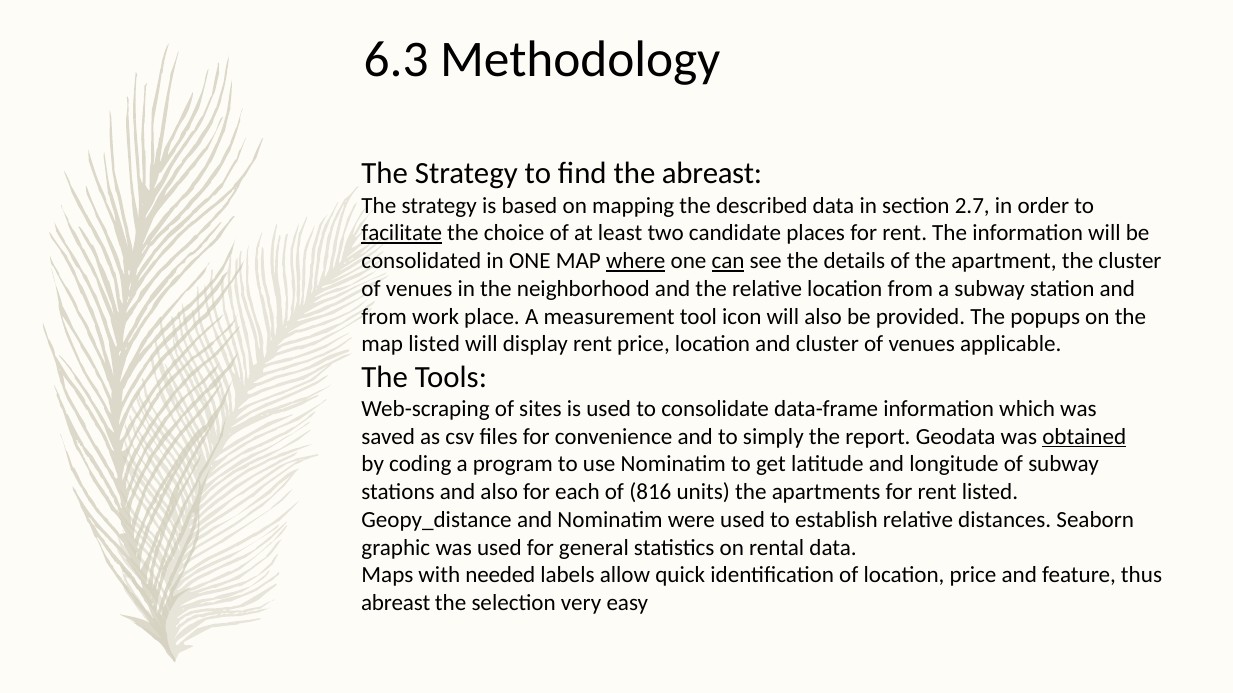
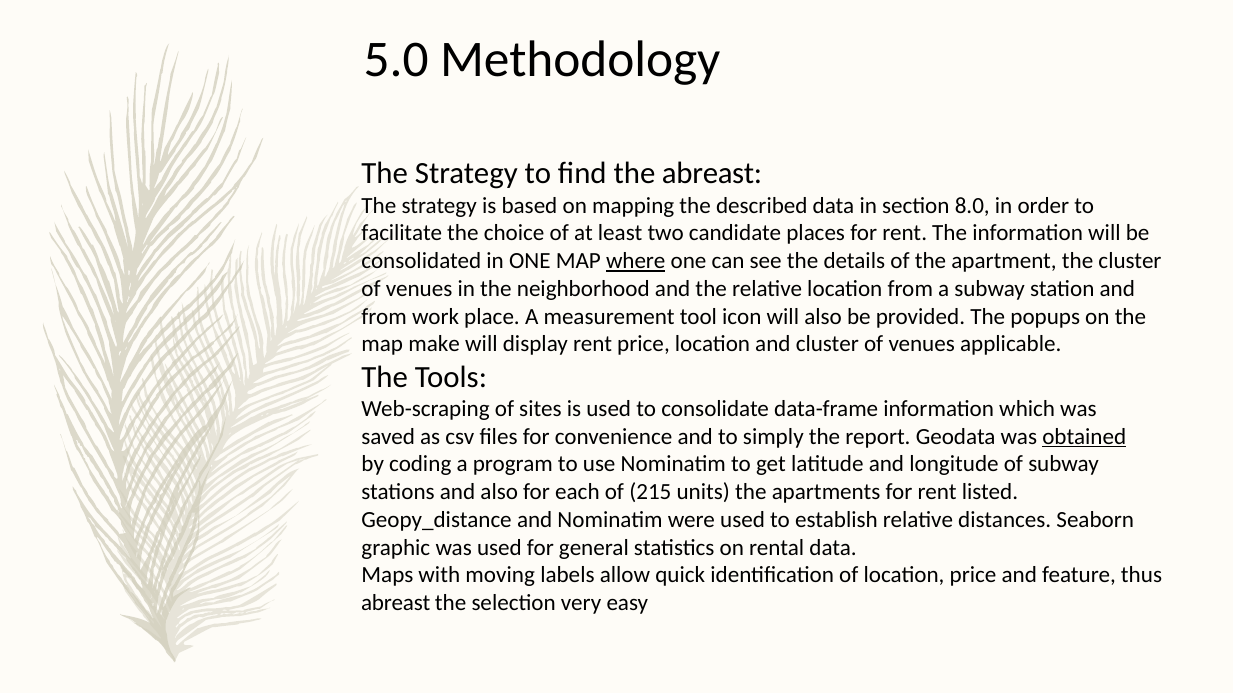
6.3: 6.3 -> 5.0
2.7: 2.7 -> 8.0
facilitate underline: present -> none
can underline: present -> none
map listed: listed -> make
816: 816 -> 215
needed: needed -> moving
